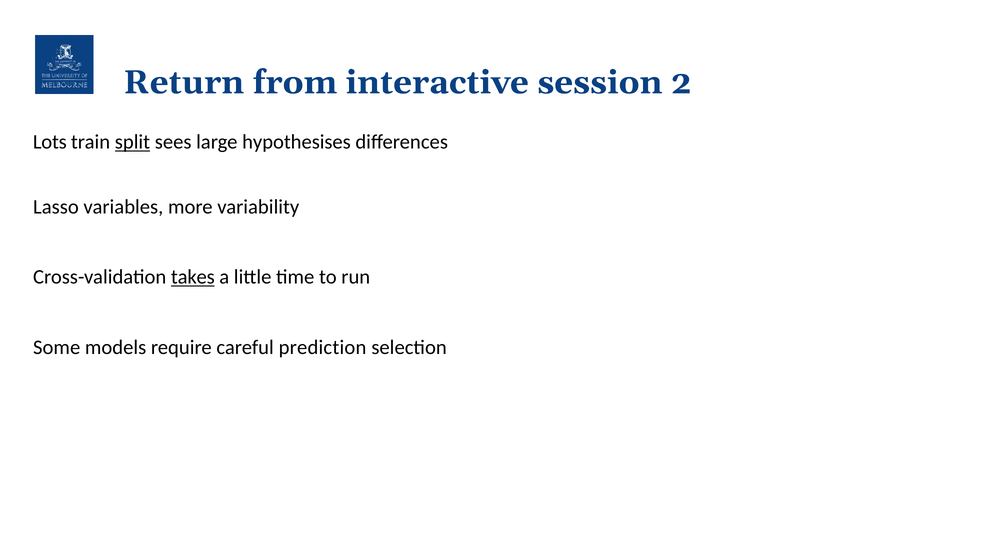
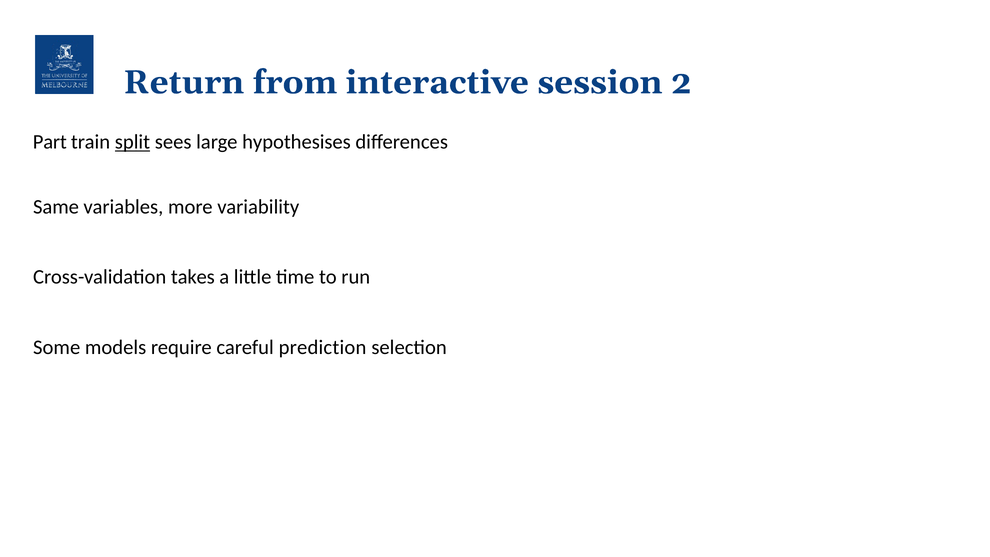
Lots: Lots -> Part
Lasso: Lasso -> Same
takes underline: present -> none
